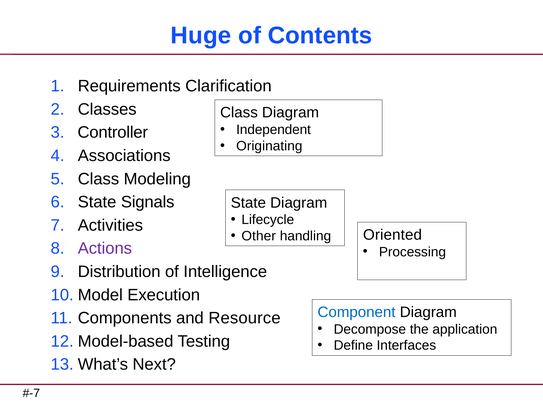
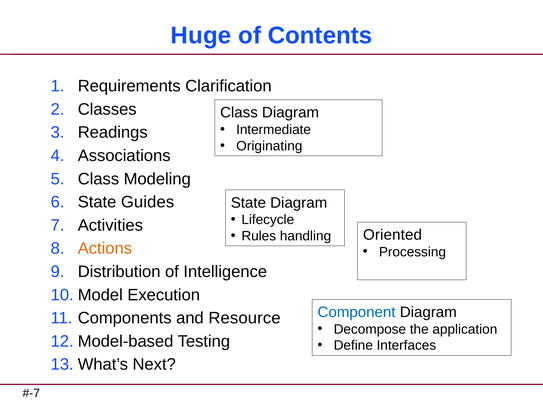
Independent: Independent -> Intermediate
Controller: Controller -> Readings
Signals: Signals -> Guides
Other: Other -> Rules
Actions colour: purple -> orange
